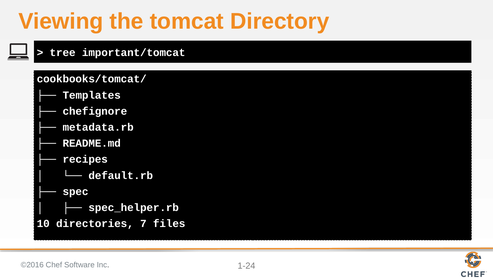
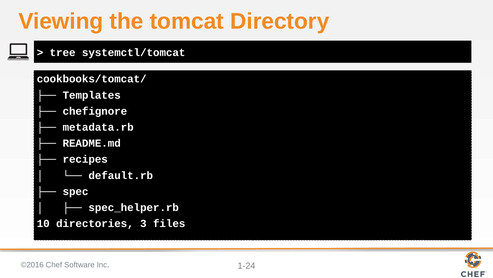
important/tomcat: important/tomcat -> systemctl/tomcat
7: 7 -> 3
